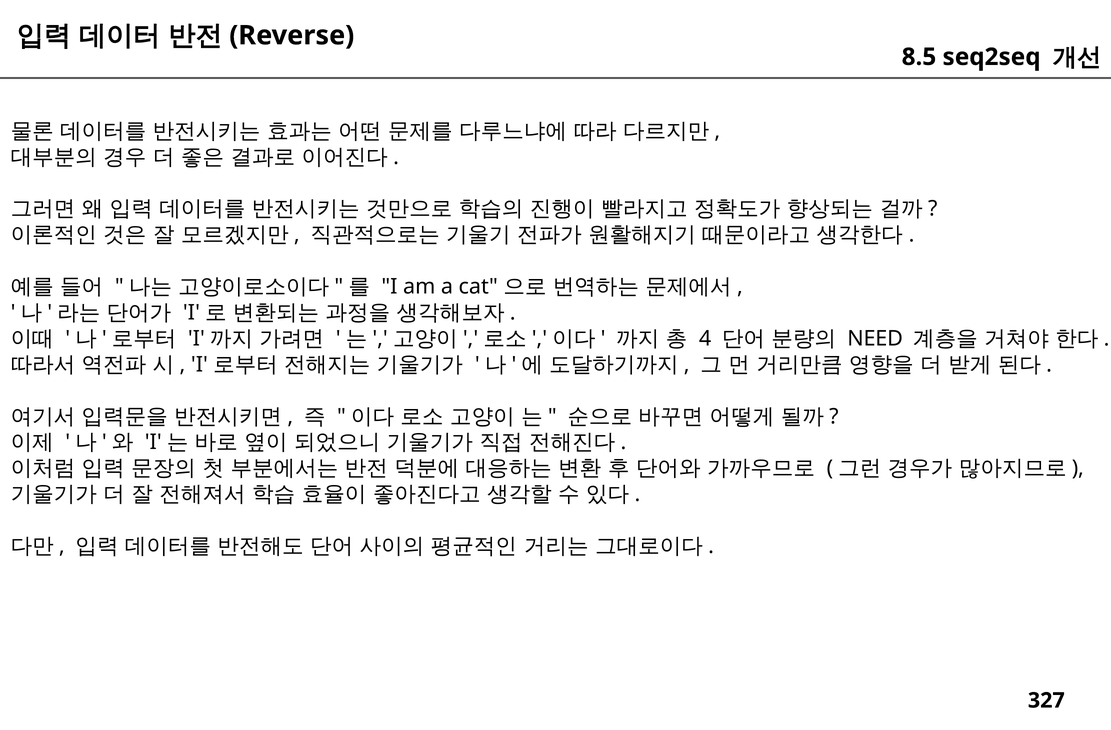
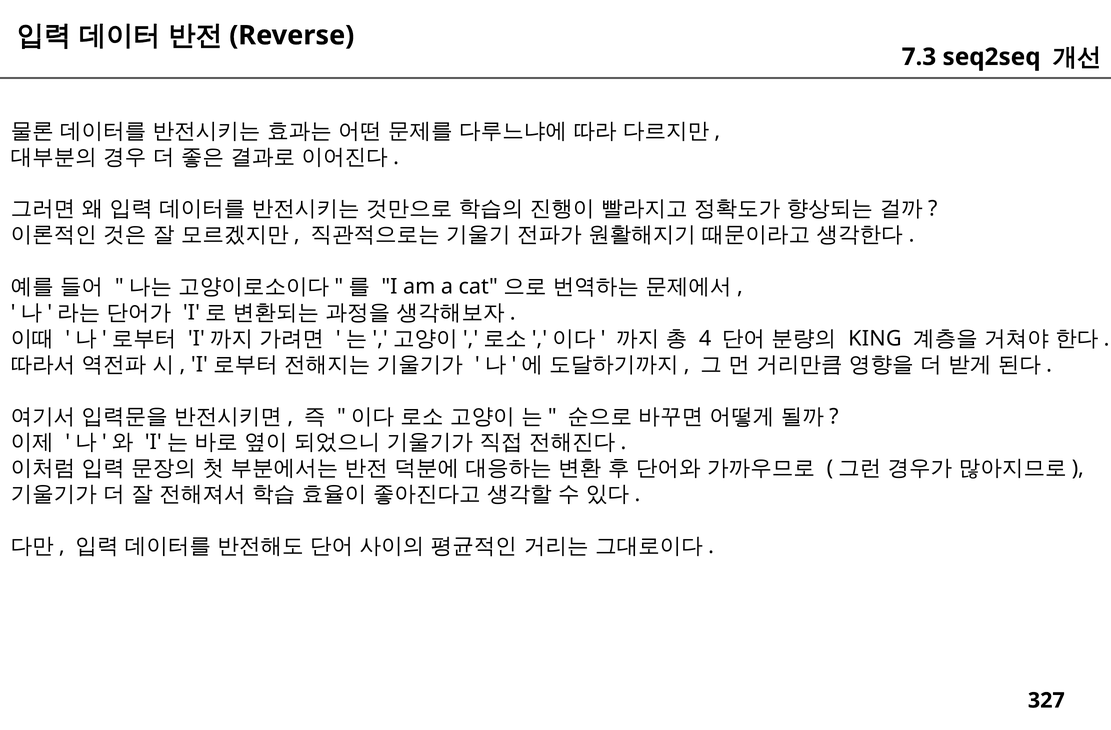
8.5: 8.5 -> 7.3
NEED: NEED -> KING
